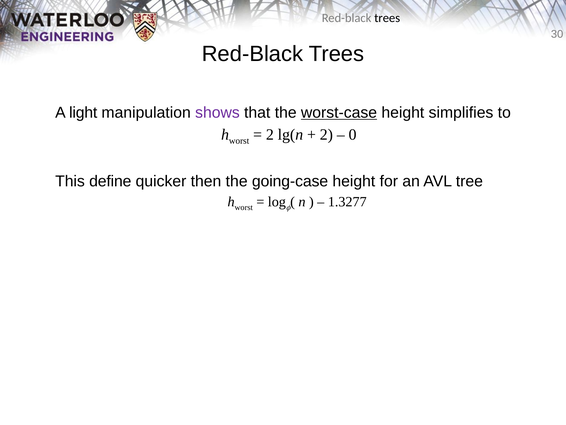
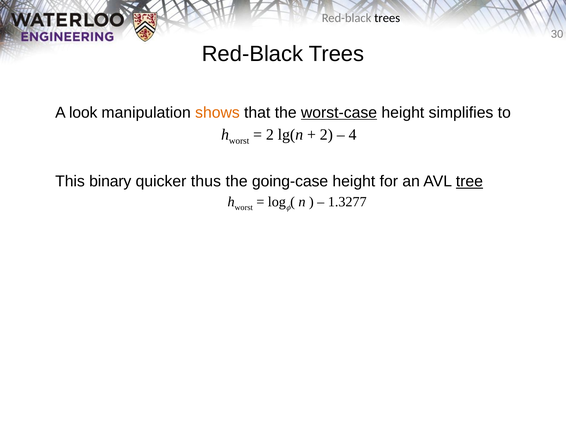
light: light -> look
shows colour: purple -> orange
0: 0 -> 4
define: define -> binary
then: then -> thus
tree underline: none -> present
